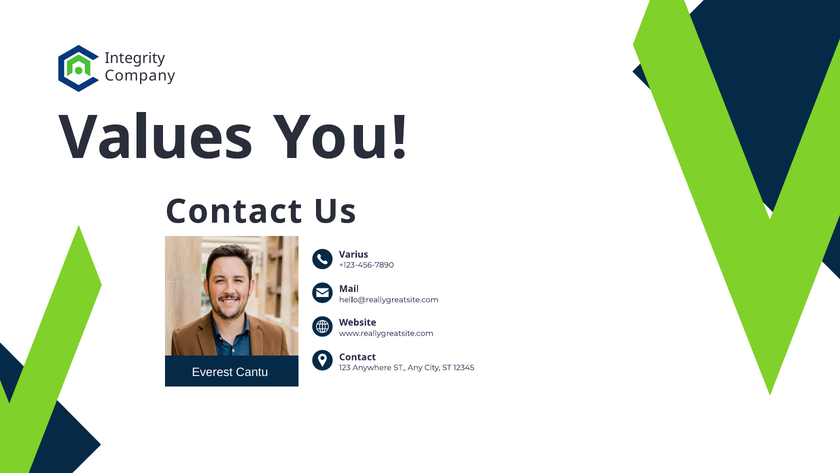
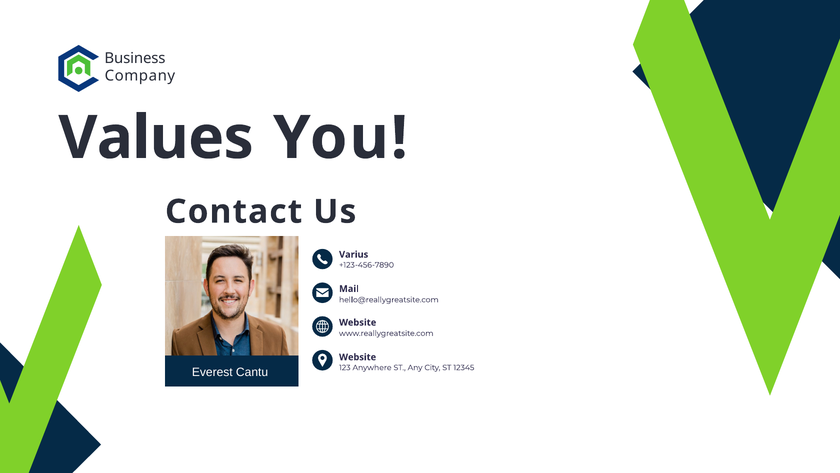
Integrity: Integrity -> Business
Contact at (358, 357): Contact -> Website
